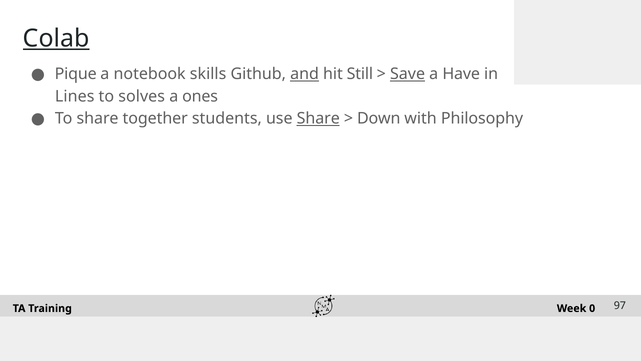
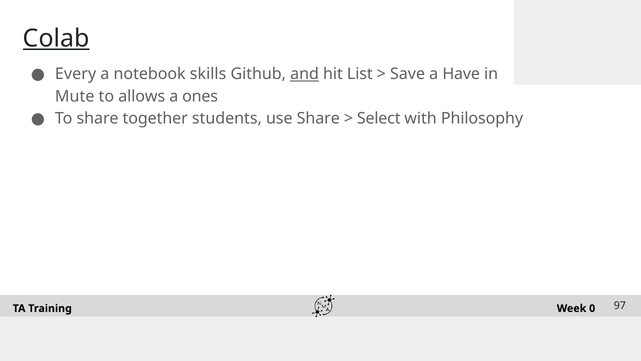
Pique: Pique -> Every
Still: Still -> List
Save underline: present -> none
Lines: Lines -> Mute
solves: solves -> allows
Share at (318, 118) underline: present -> none
Down: Down -> Select
